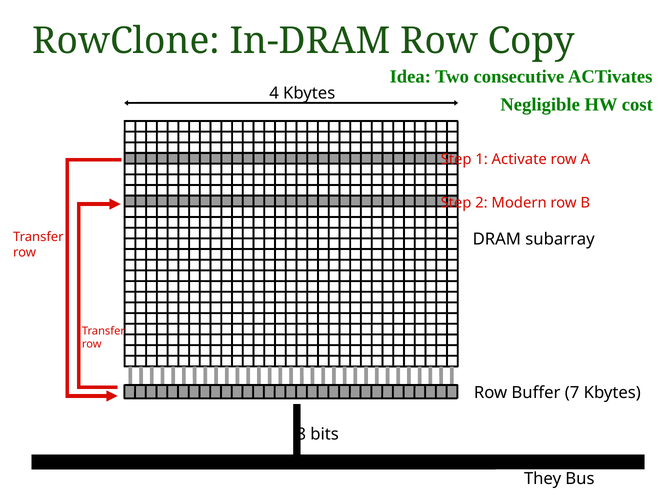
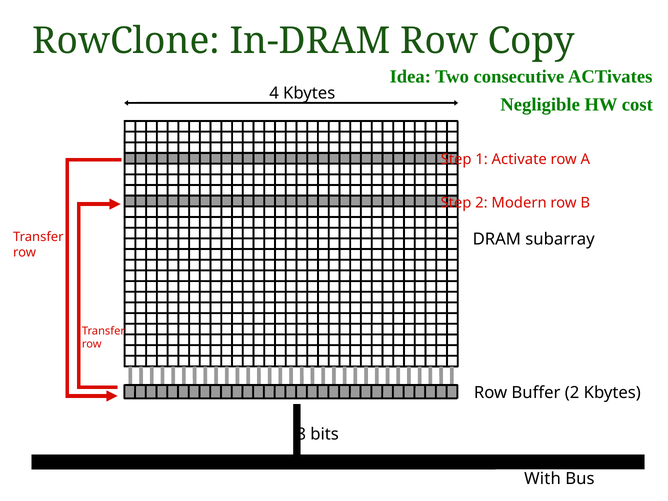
Buffer 7: 7 -> 2
They: They -> With
